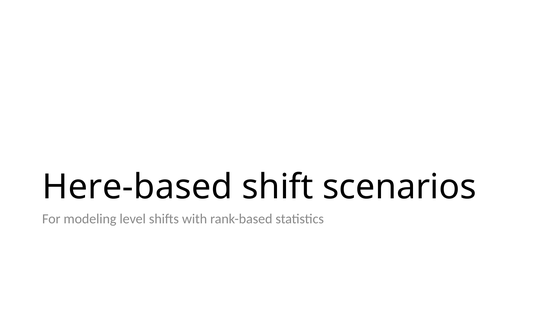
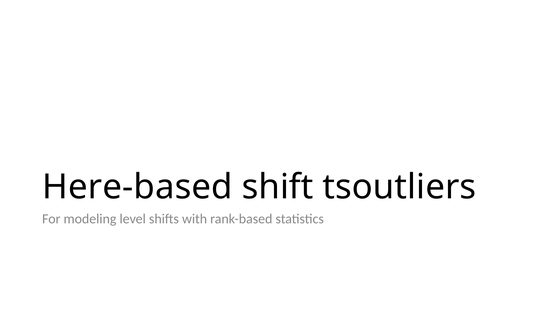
scenarios: scenarios -> tsoutliers
